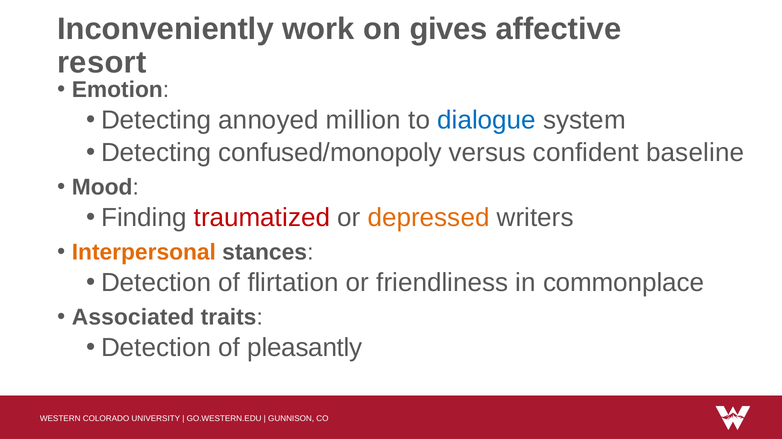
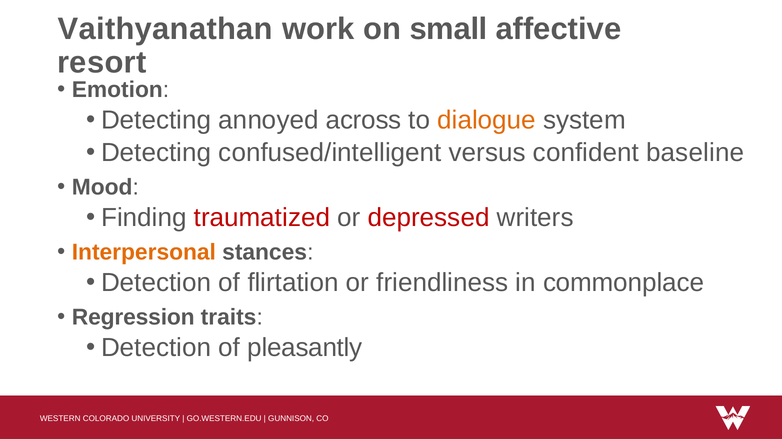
Inconveniently: Inconveniently -> Vaithyanathan
gives: gives -> small
million: million -> across
dialogue colour: blue -> orange
confused/monopoly: confused/monopoly -> confused/intelligent
depressed colour: orange -> red
Associated: Associated -> Regression
